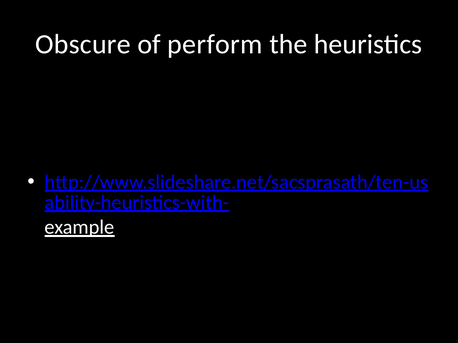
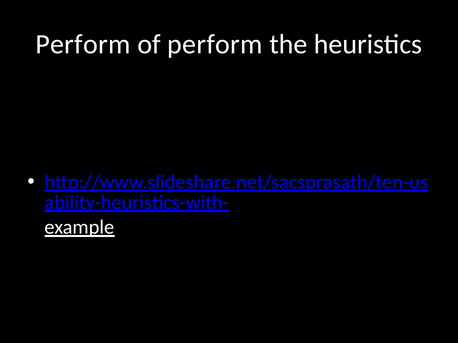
Obscure at (83, 44): Obscure -> Perform
